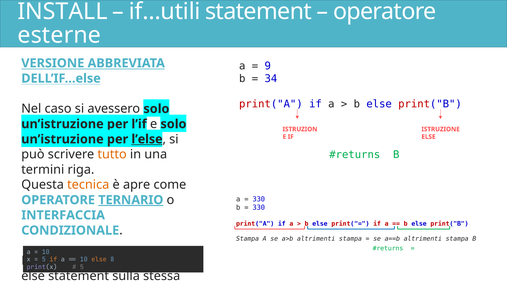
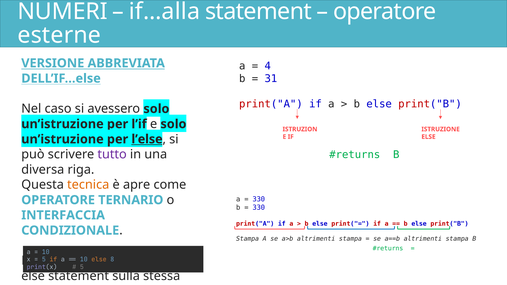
INSTALL: INSTALL -> NUMERI
if…utili: if…utili -> if…alla
9: 9 -> 4
34: 34 -> 31
tutto colour: orange -> purple
termini: termini -> diversa
TERNARIO underline: present -> none
